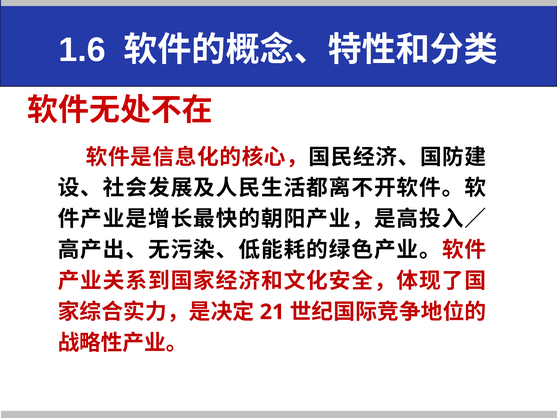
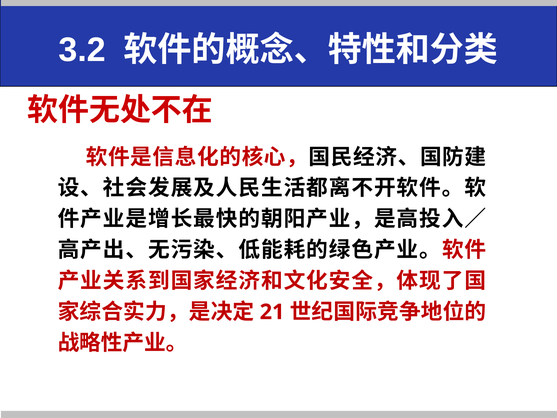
1.6: 1.6 -> 3.2
